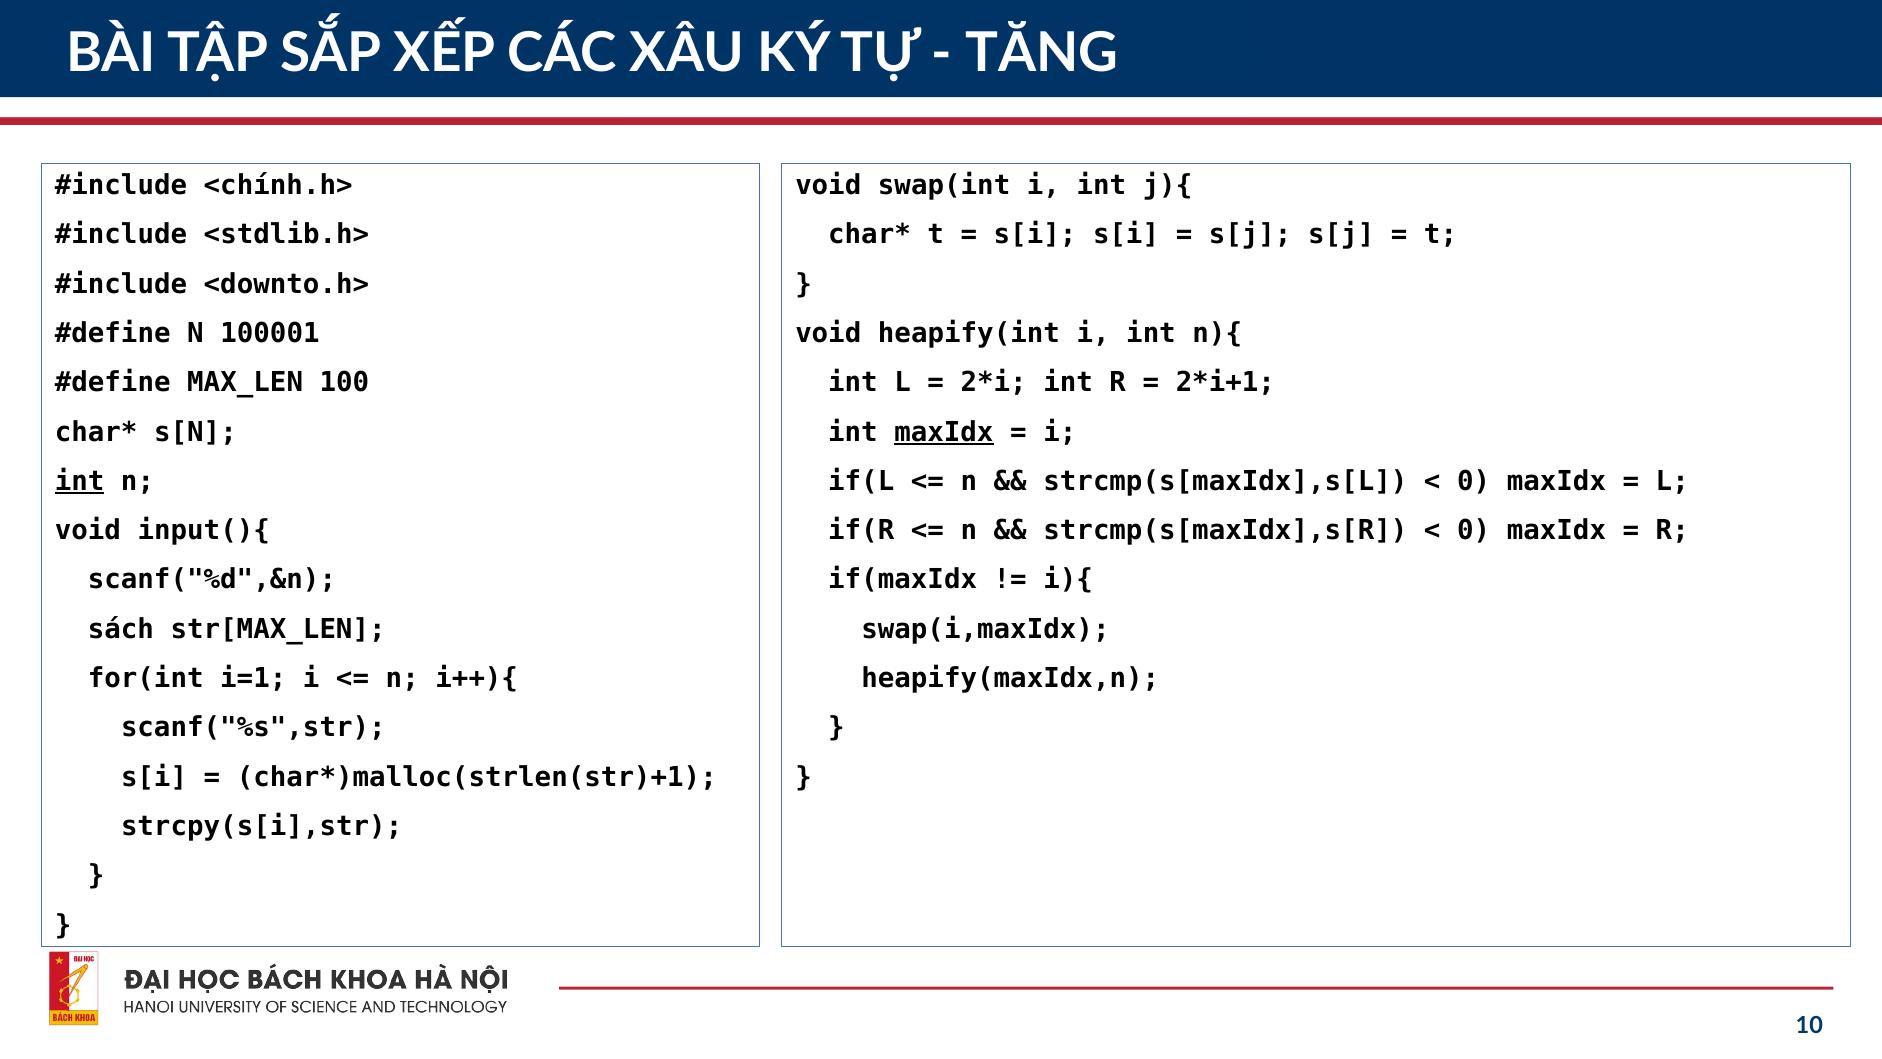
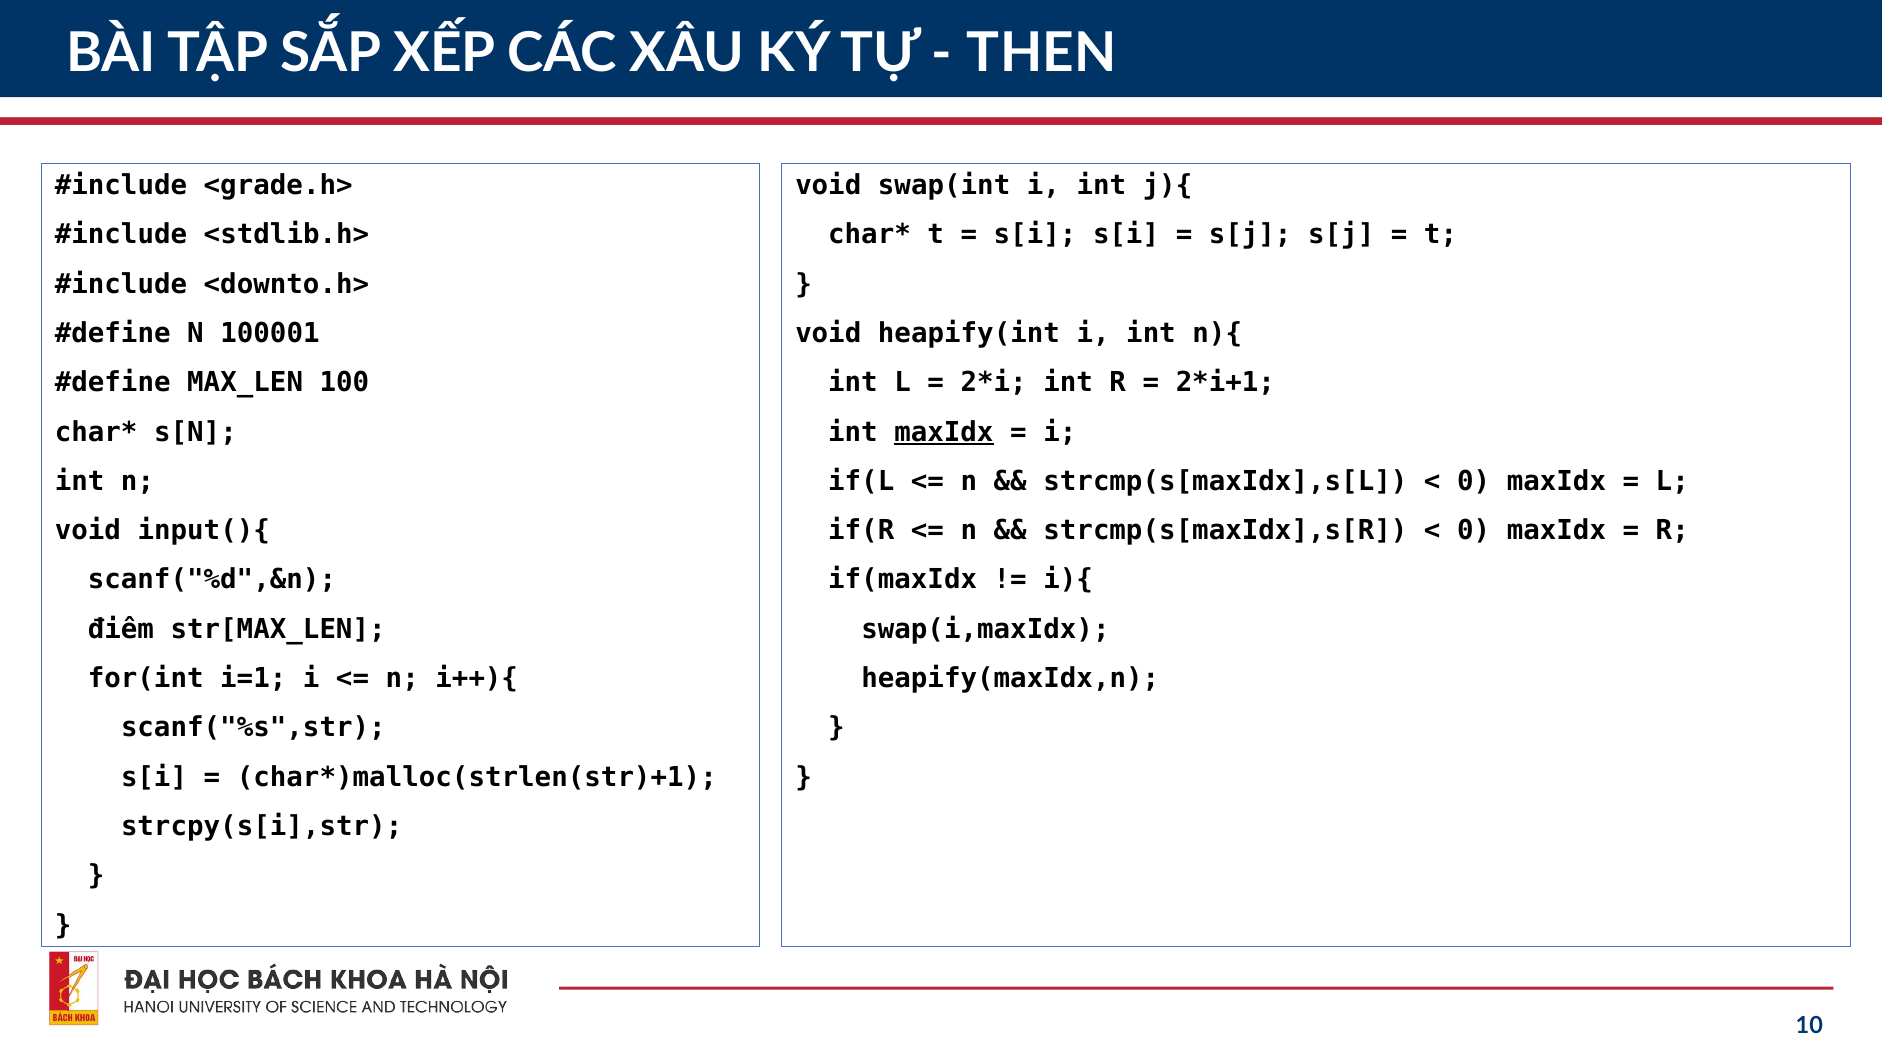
TĂNG: TĂNG -> THEN
<chính.h>: <chính.h> -> <grade.h>
int at (80, 481) underline: present -> none
sách: sách -> điểm
